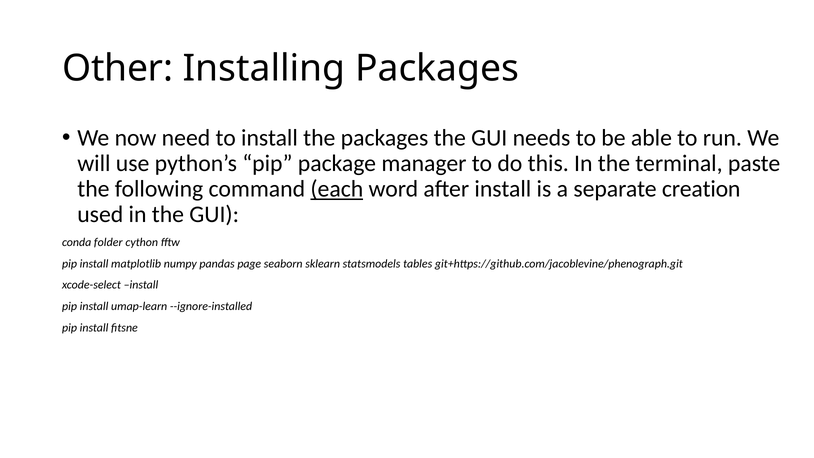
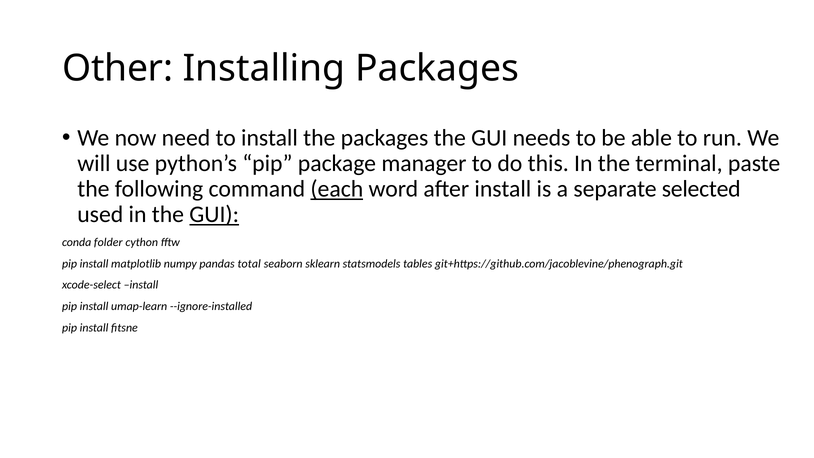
creation: creation -> selected
GUI at (214, 215) underline: none -> present
page: page -> total
